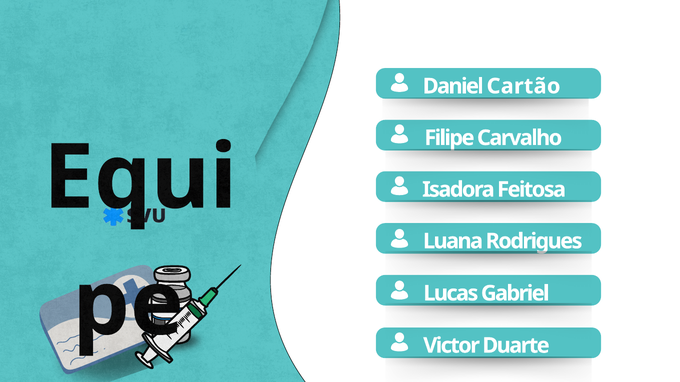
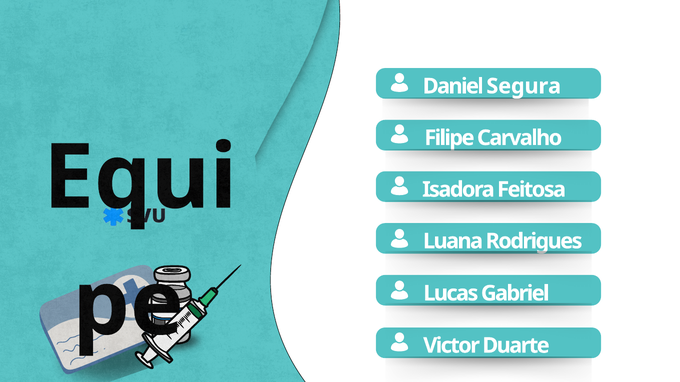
Cartão: Cartão -> Segura
